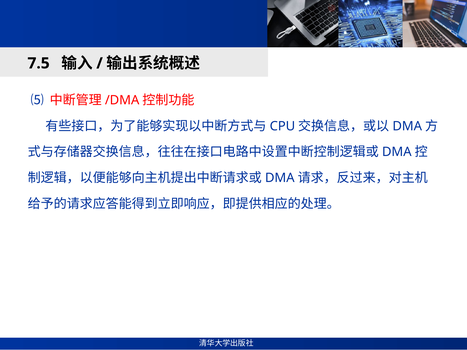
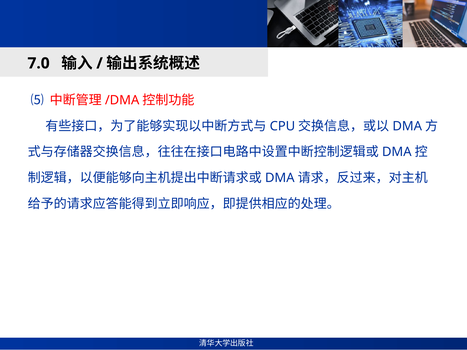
7.5: 7.5 -> 7.0
